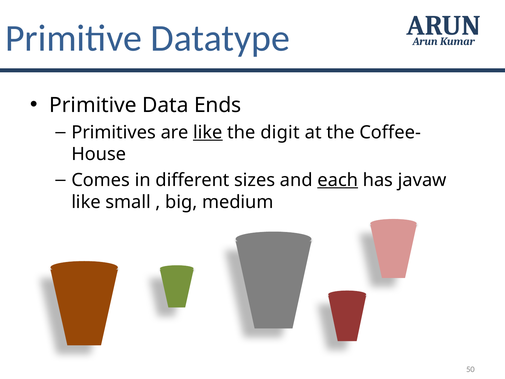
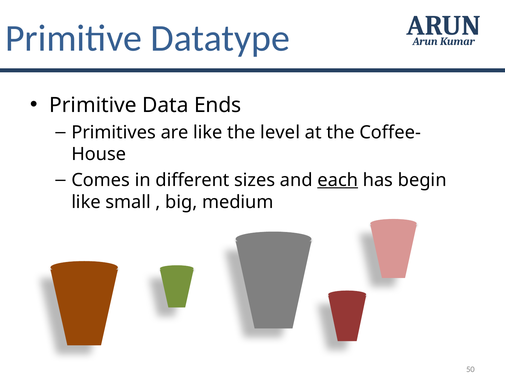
like at (208, 132) underline: present -> none
digit: digit -> level
javaw: javaw -> begin
